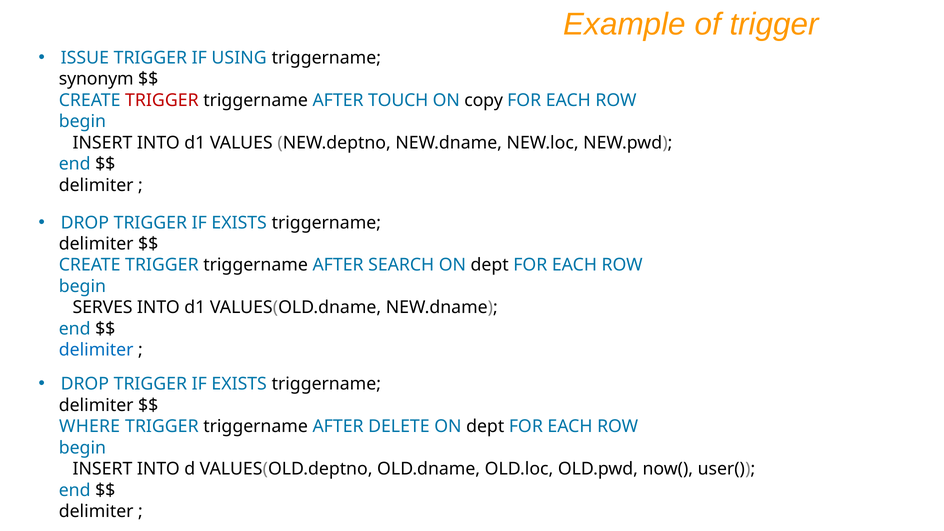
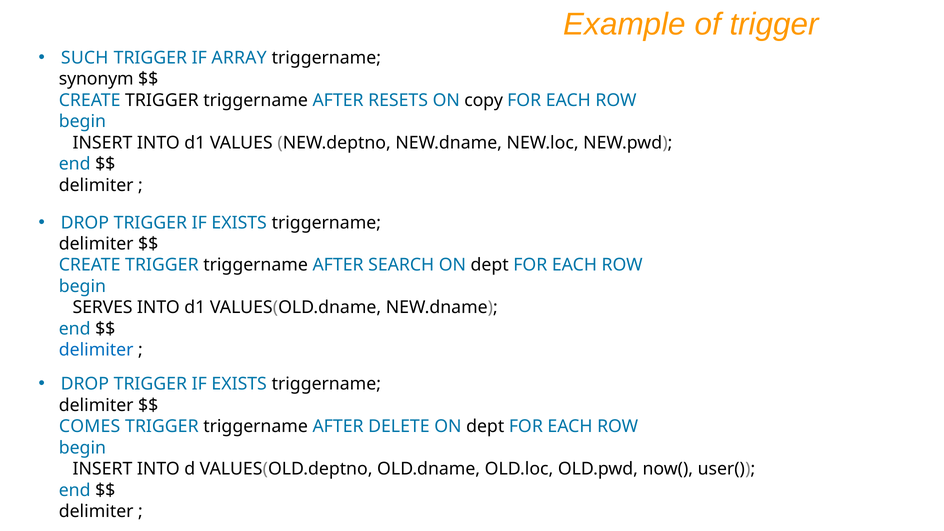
ISSUE: ISSUE -> SUCH
USING: USING -> ARRAY
TRIGGER at (162, 100) colour: red -> black
TOUCH: TOUCH -> RESETS
WHERE: WHERE -> COMES
